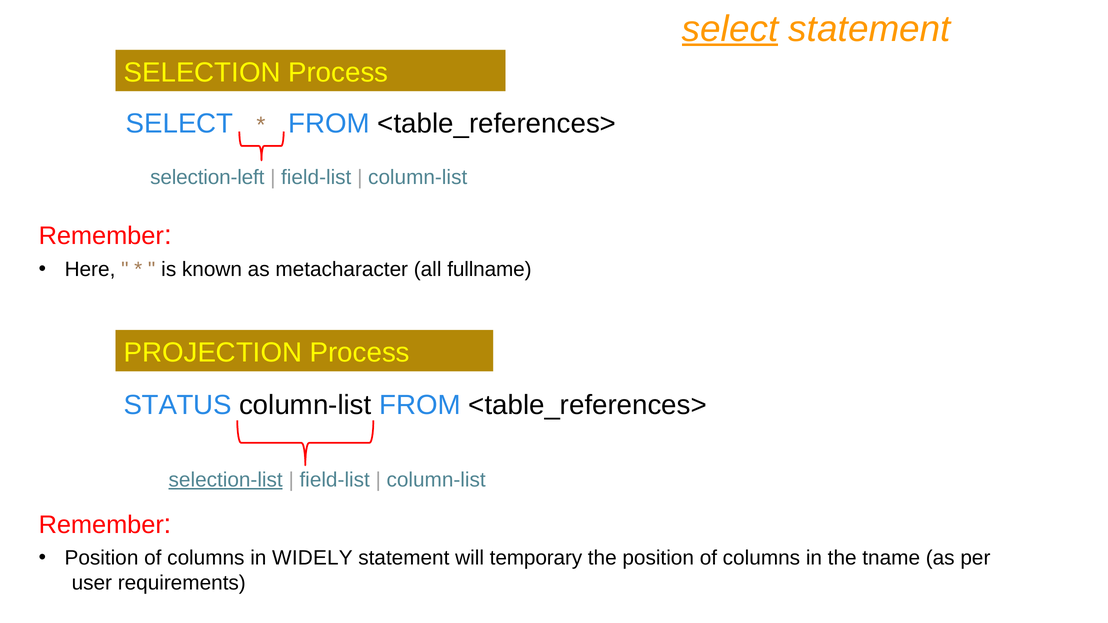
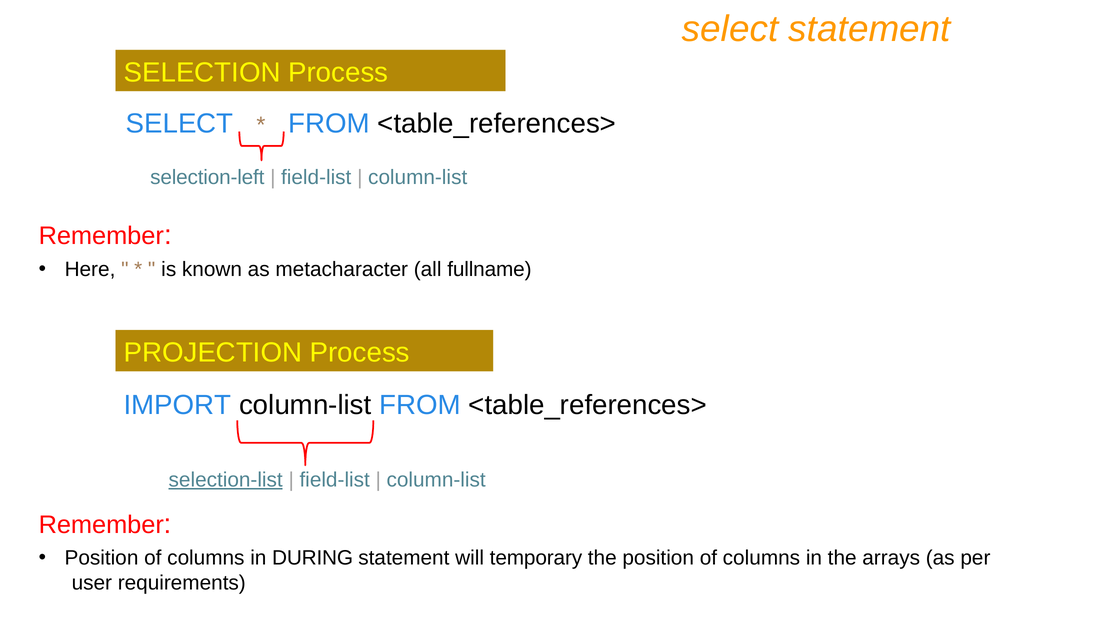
select at (730, 29) underline: present -> none
STATUS: STATUS -> IMPORT
WIDELY: WIDELY -> DURING
tname: tname -> arrays
